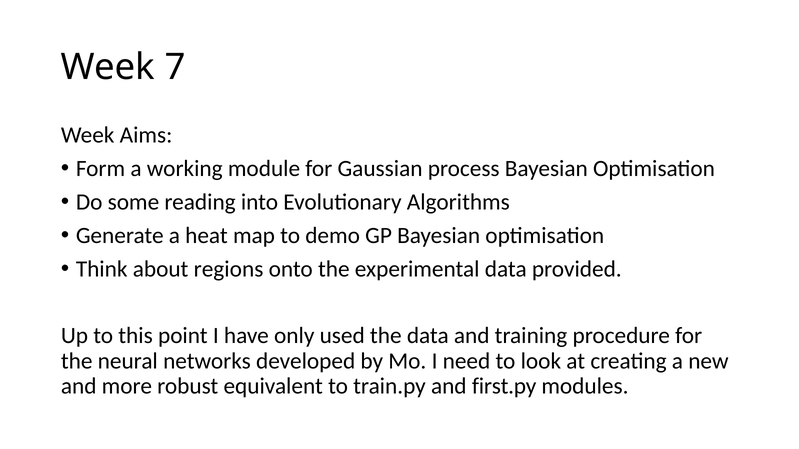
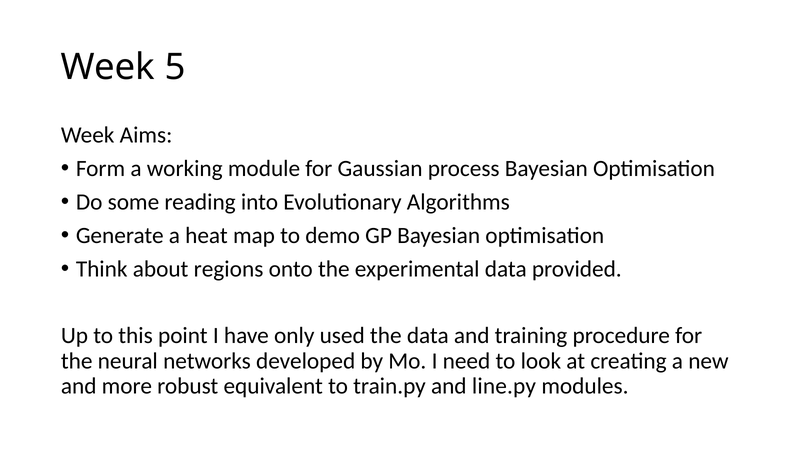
7: 7 -> 5
first.py: first.py -> line.py
